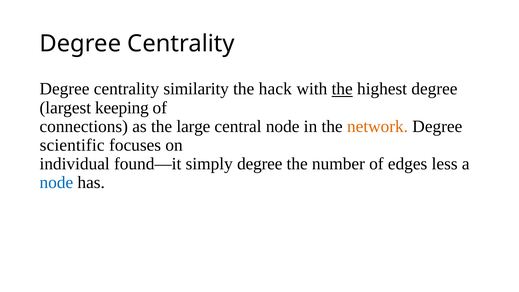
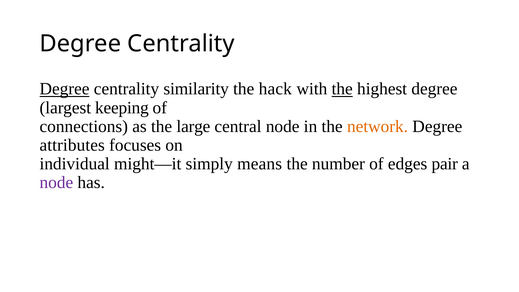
Degree at (65, 89) underline: none -> present
scientific: scientific -> attributes
found—it: found—it -> might—it
simply degree: degree -> means
less: less -> pair
node at (56, 182) colour: blue -> purple
